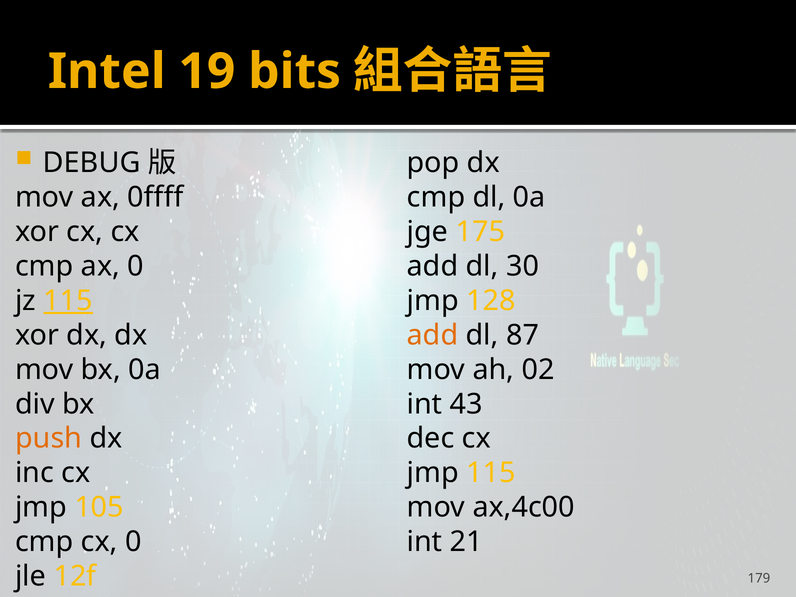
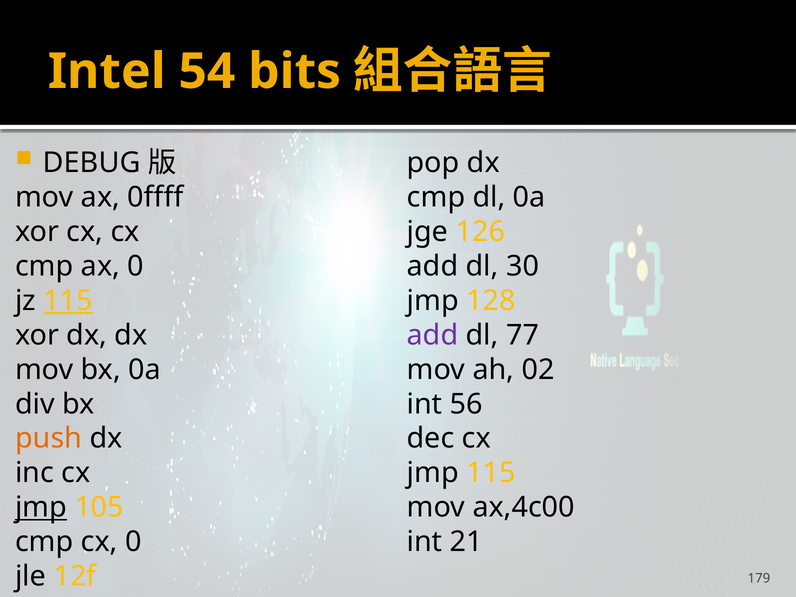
19: 19 -> 54
175: 175 -> 126
add at (433, 335) colour: orange -> purple
87: 87 -> 77
43: 43 -> 56
jmp at (41, 507) underline: none -> present
